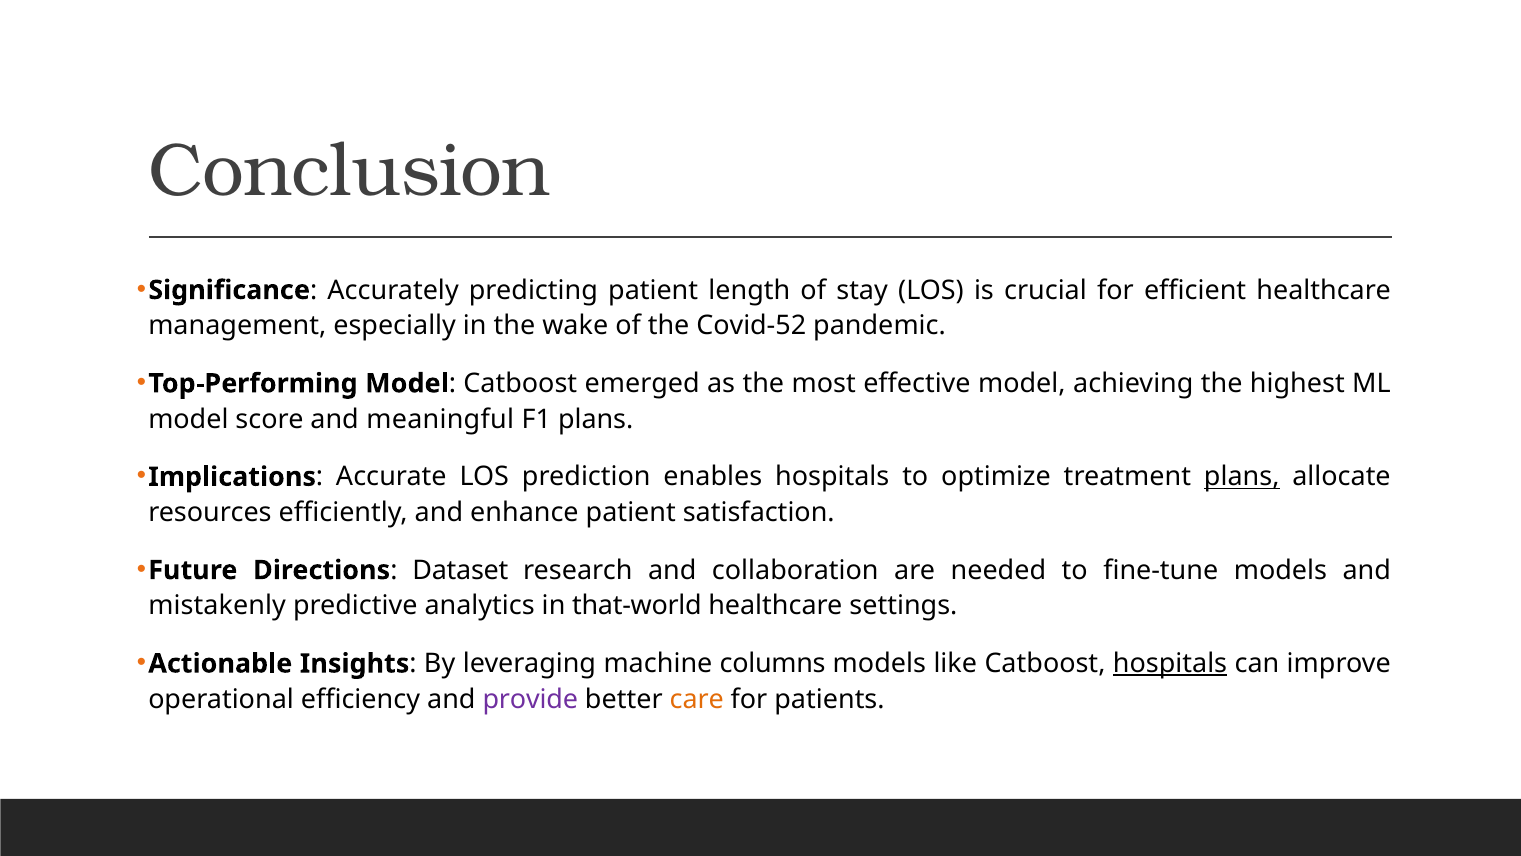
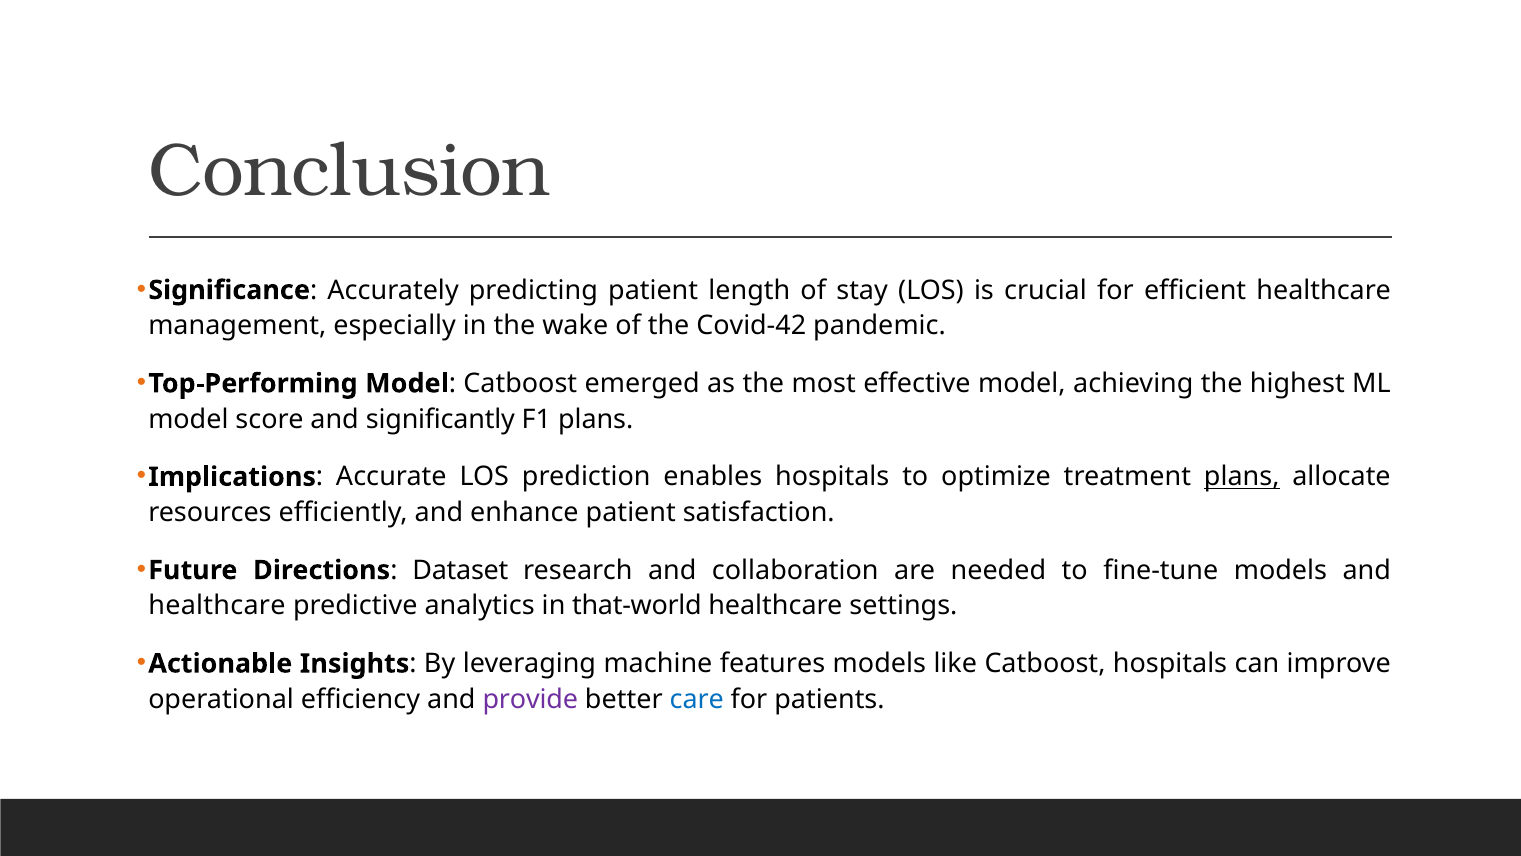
Covid-52: Covid-52 -> Covid-42
meaningful: meaningful -> significantly
mistakenly at (217, 606): mistakenly -> healthcare
columns: columns -> features
hospitals at (1170, 663) underline: present -> none
care colour: orange -> blue
